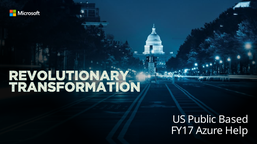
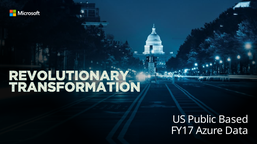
Help: Help -> Data
